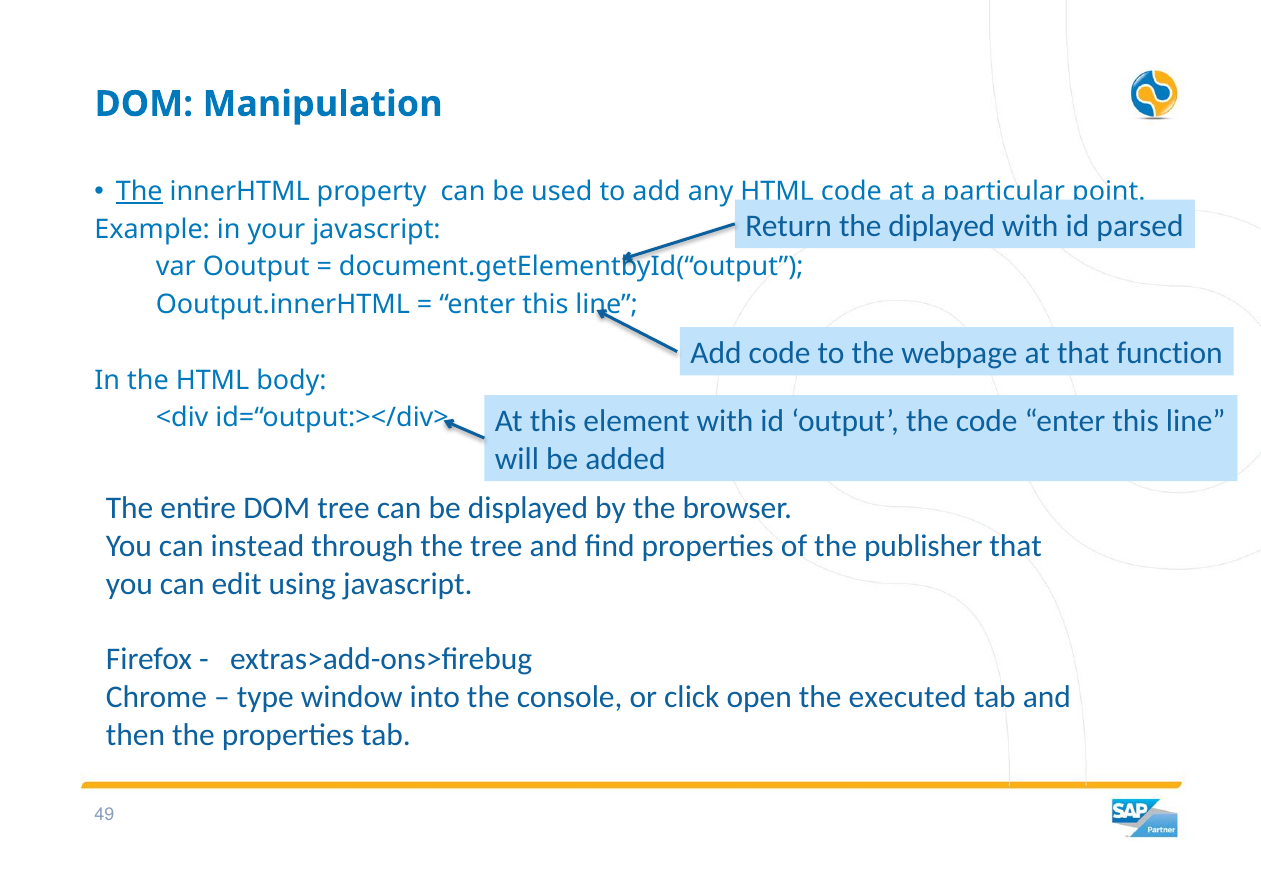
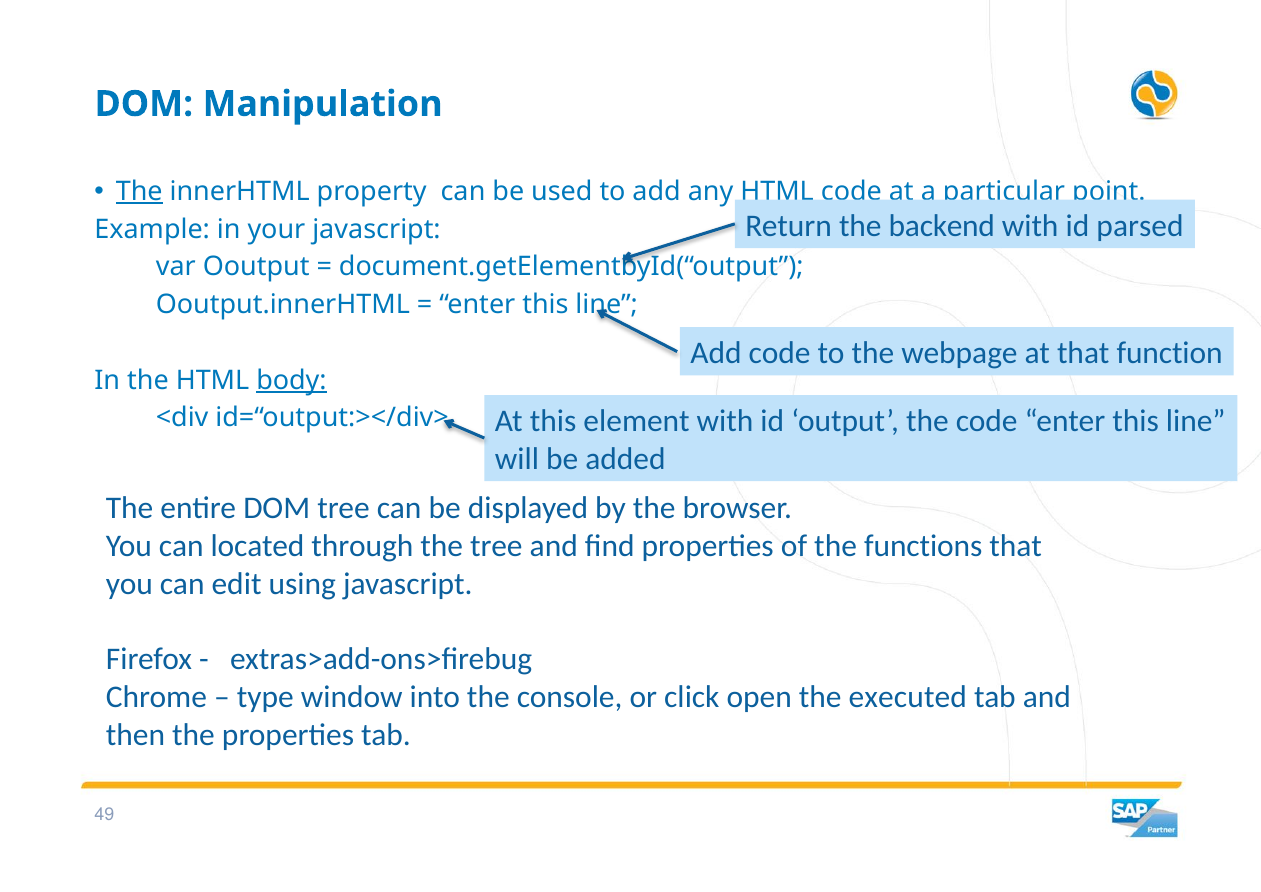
diplayed: diplayed -> backend
body underline: none -> present
instead: instead -> located
publisher: publisher -> functions
